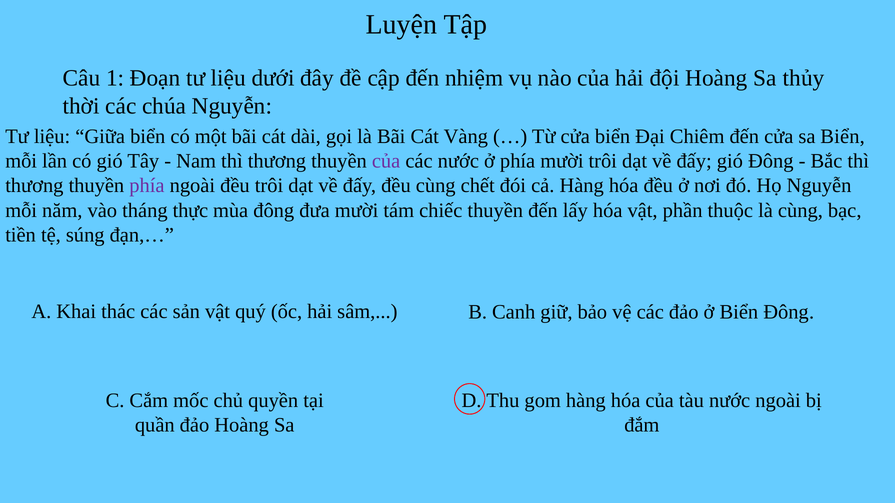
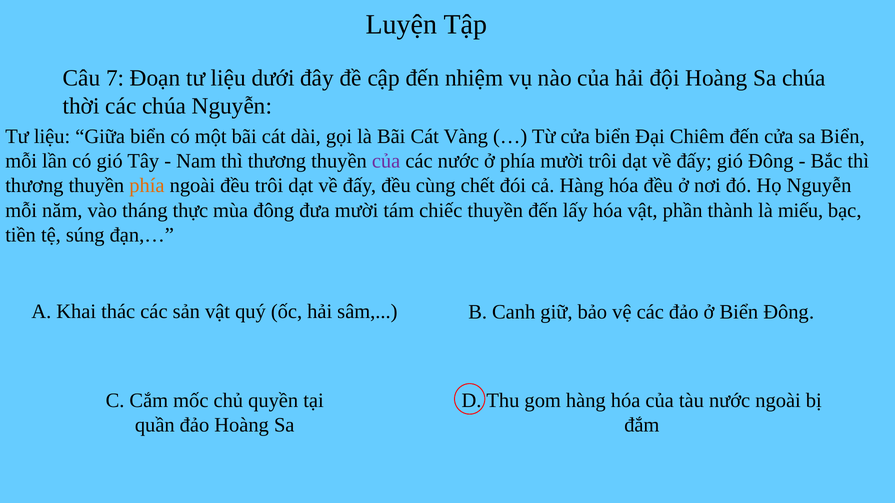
1: 1 -> 7
Sa thủy: thủy -> chúa
phía at (147, 186) colour: purple -> orange
thuộc: thuộc -> thành
là cùng: cùng -> miếu
